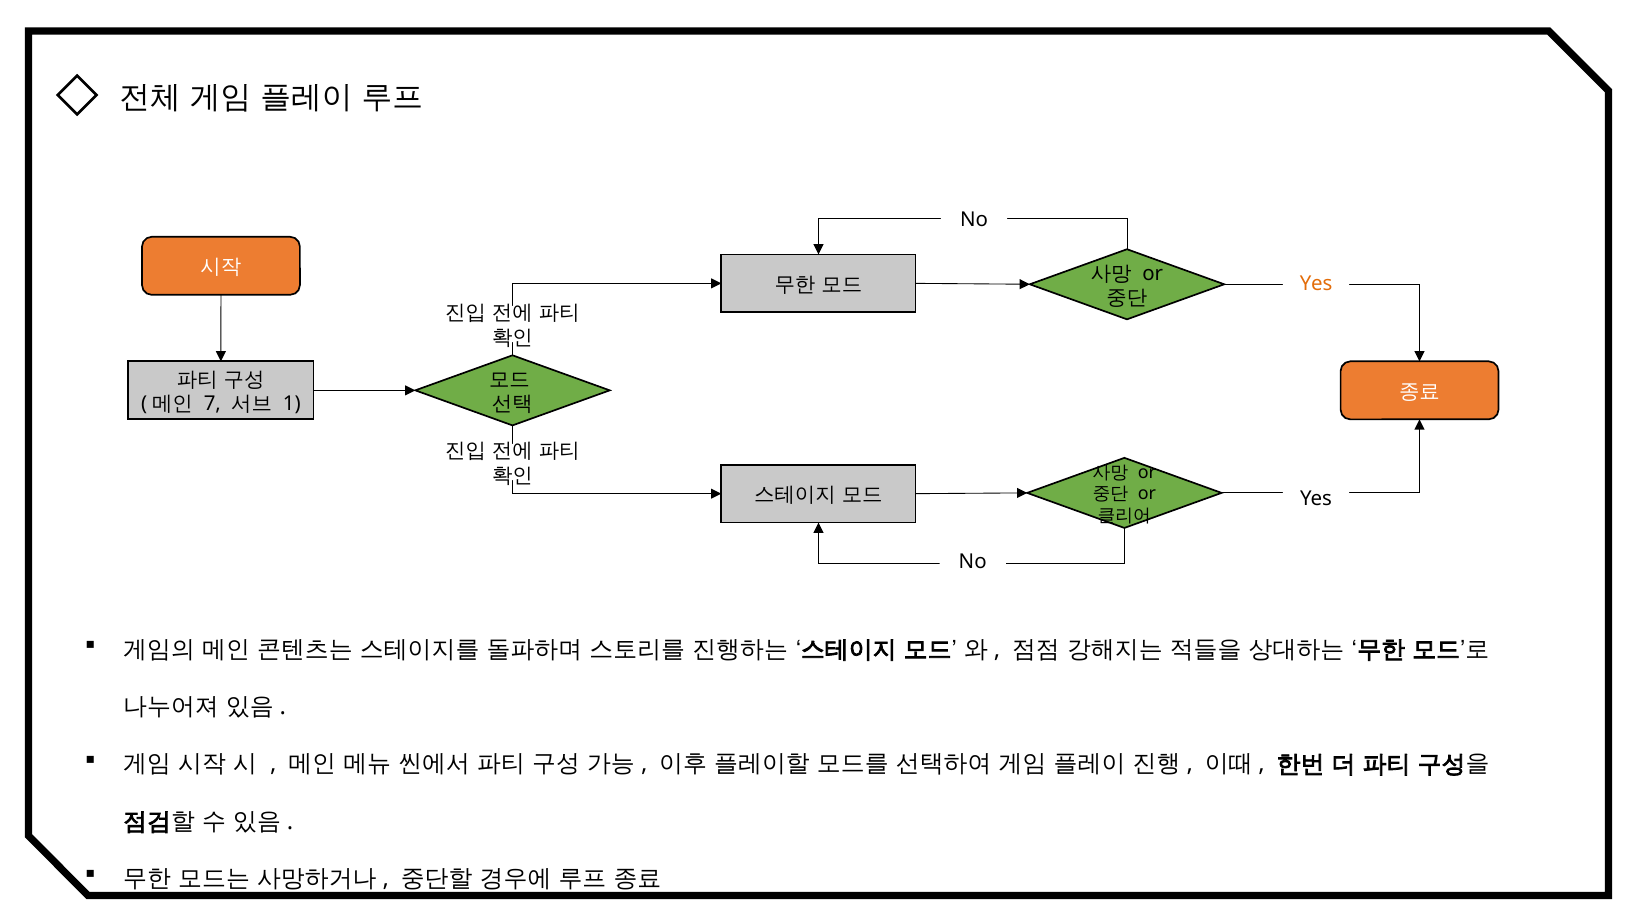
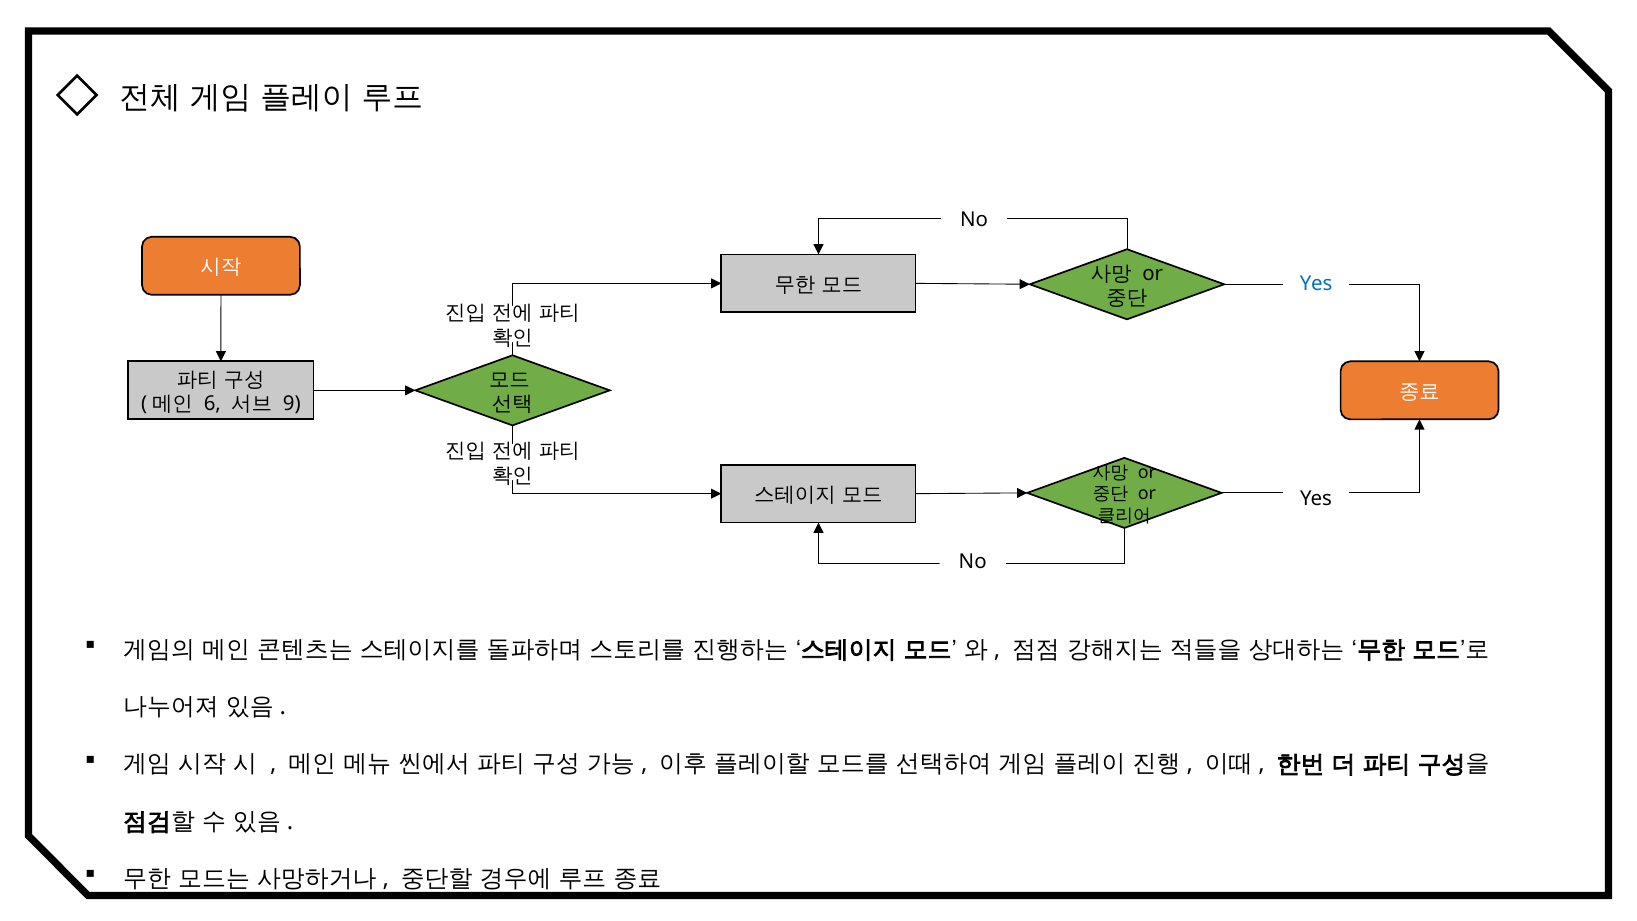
Yes at (1316, 284) colour: orange -> blue
7: 7 -> 6
1: 1 -> 9
